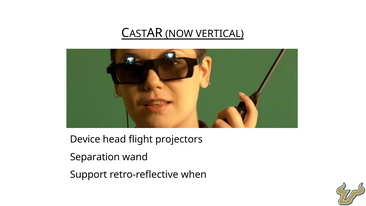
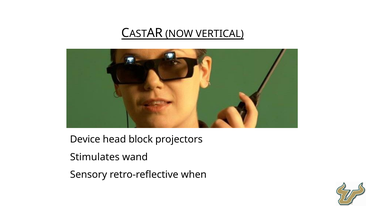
flight: flight -> block
Separation: Separation -> Stimulates
Support: Support -> Sensory
